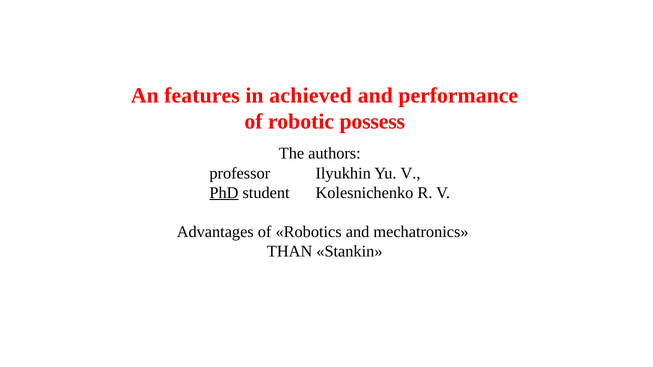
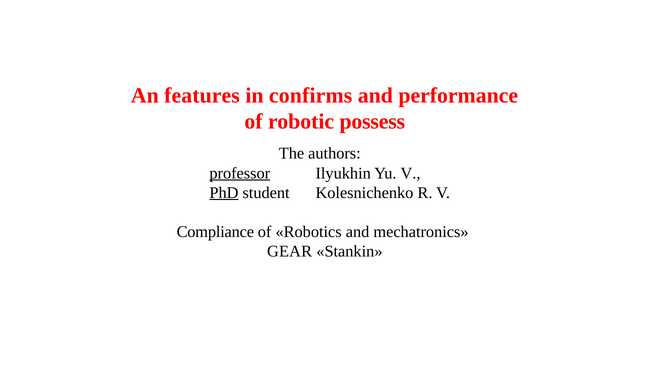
achieved: achieved -> confirms
professor underline: none -> present
Advantages: Advantages -> Compliance
THAN: THAN -> GEAR
